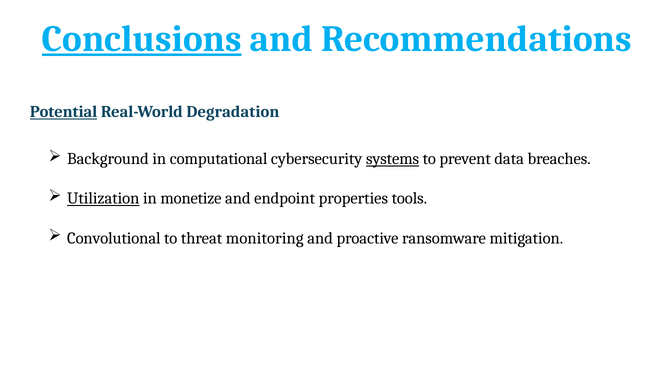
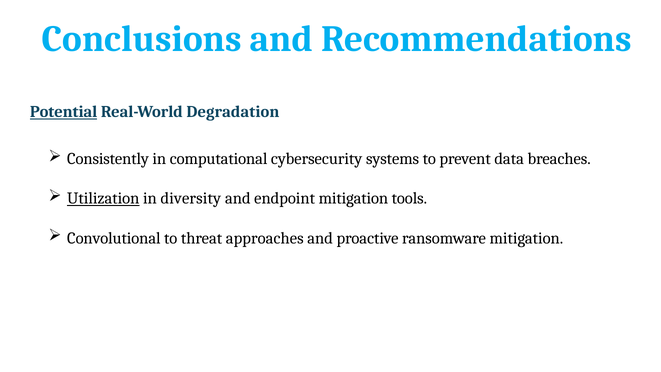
Conclusions underline: present -> none
Background: Background -> Consistently
systems underline: present -> none
monetize: monetize -> diversity
endpoint properties: properties -> mitigation
monitoring: monitoring -> approaches
